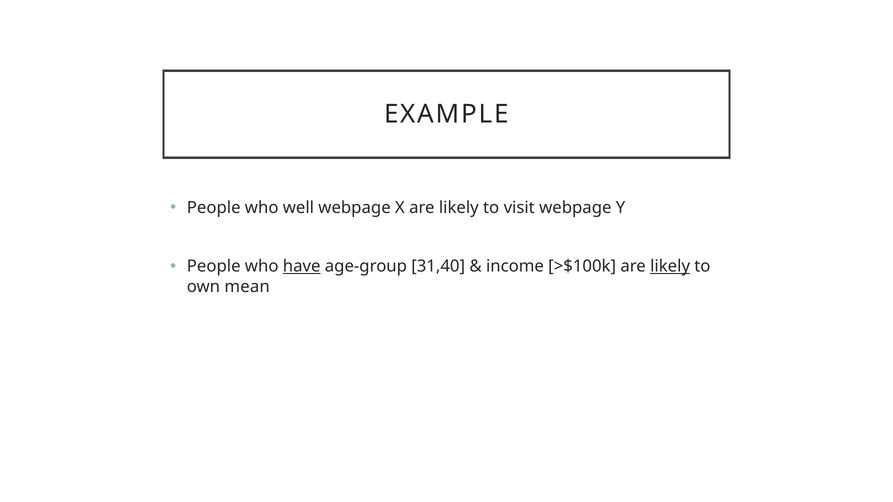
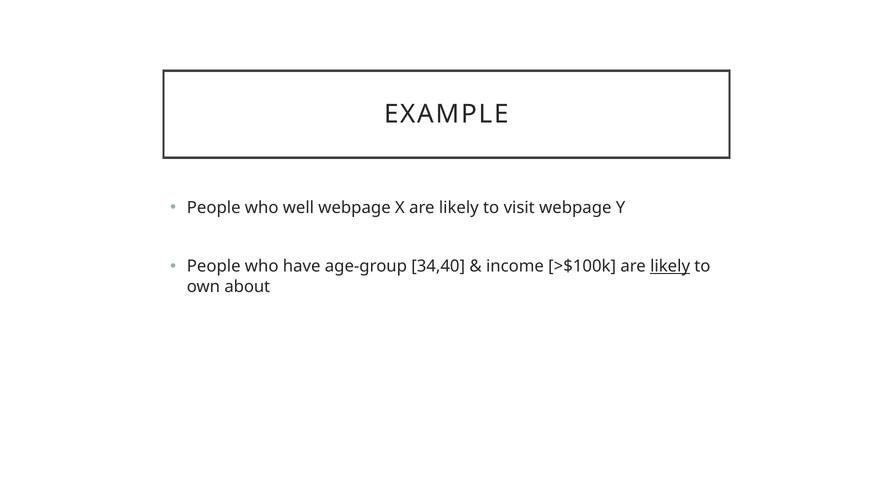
have underline: present -> none
31,40: 31,40 -> 34,40
mean: mean -> about
